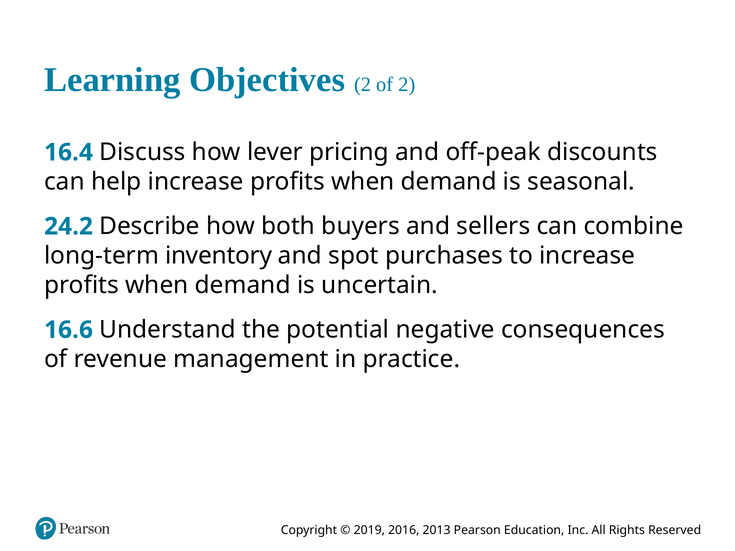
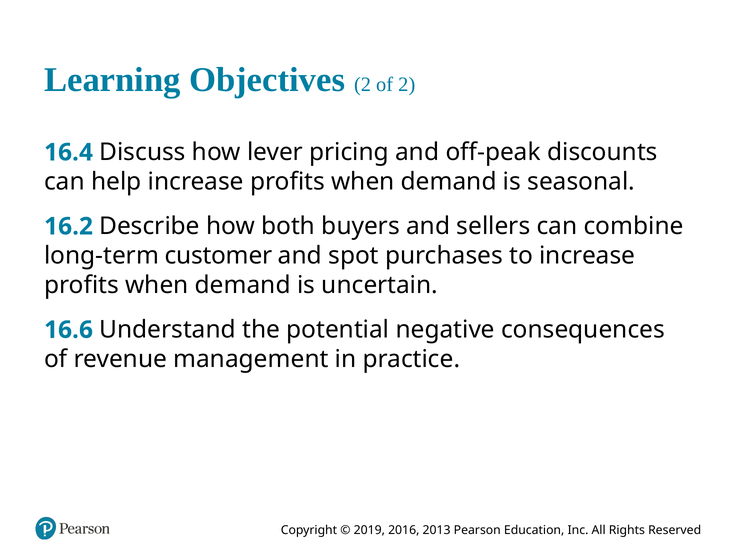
24.2: 24.2 -> 16.2
inventory: inventory -> customer
